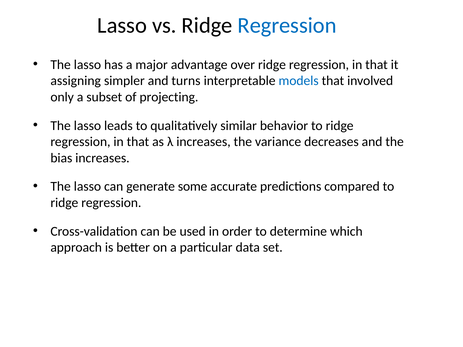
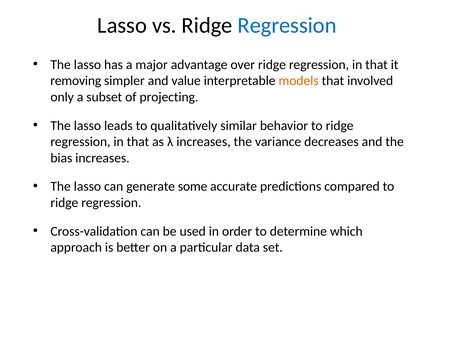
assigning: assigning -> removing
turns: turns -> value
models colour: blue -> orange
